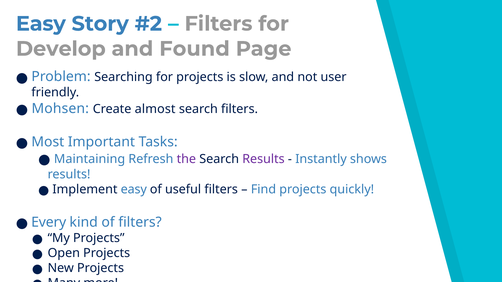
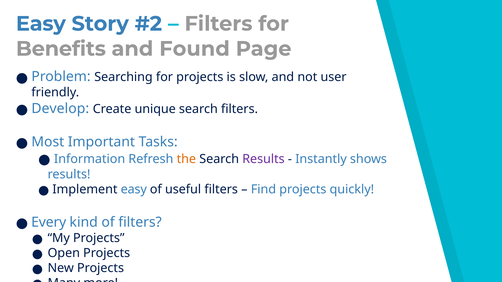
Develop: Develop -> Benefits
Mohsen: Mohsen -> Develop
almost: almost -> unique
Maintaining: Maintaining -> Information
the colour: purple -> orange
